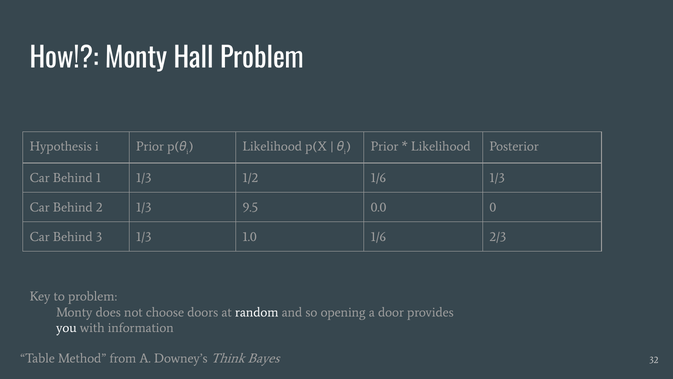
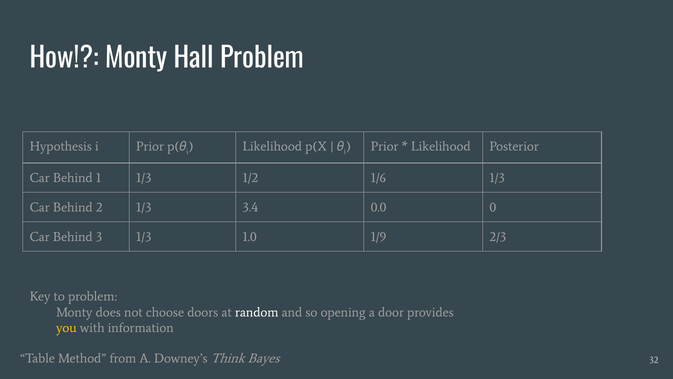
9.5: 9.5 -> 3.4
1.0 1/6: 1/6 -> 1/9
you colour: white -> yellow
